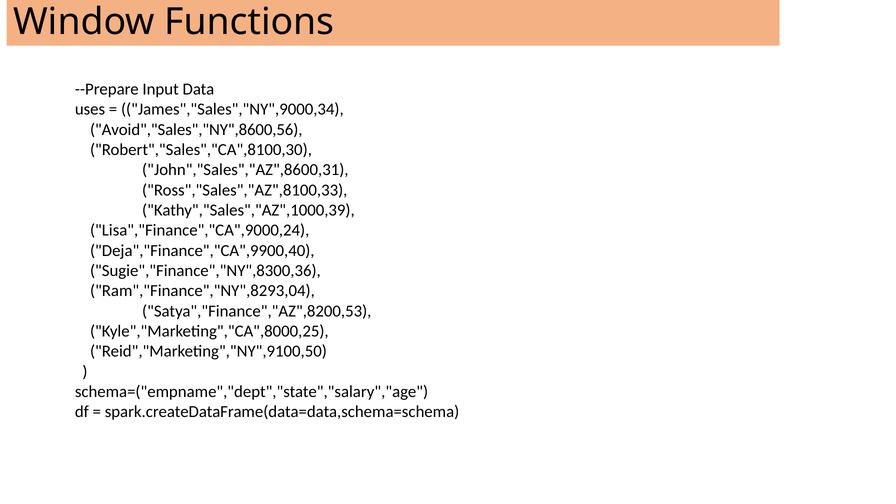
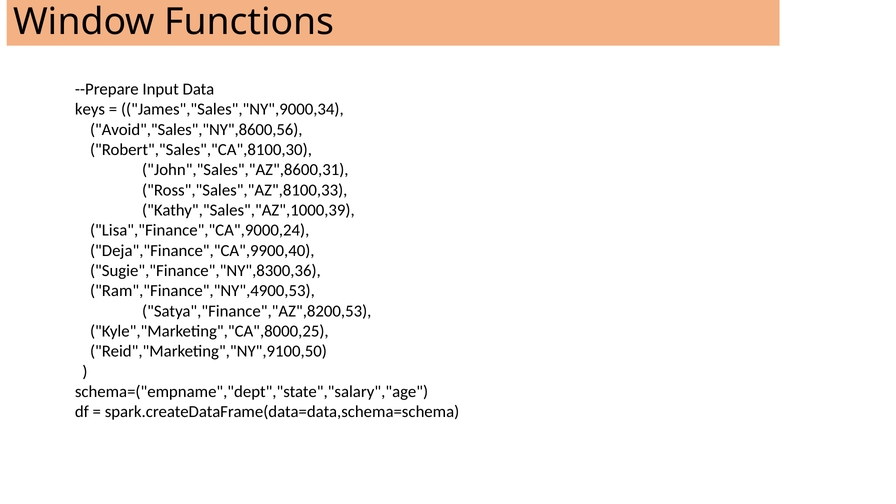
uses: uses -> keys
Ram","Finance","NY",8293,04: Ram","Finance","NY",8293,04 -> Ram","Finance","NY",4900,53
